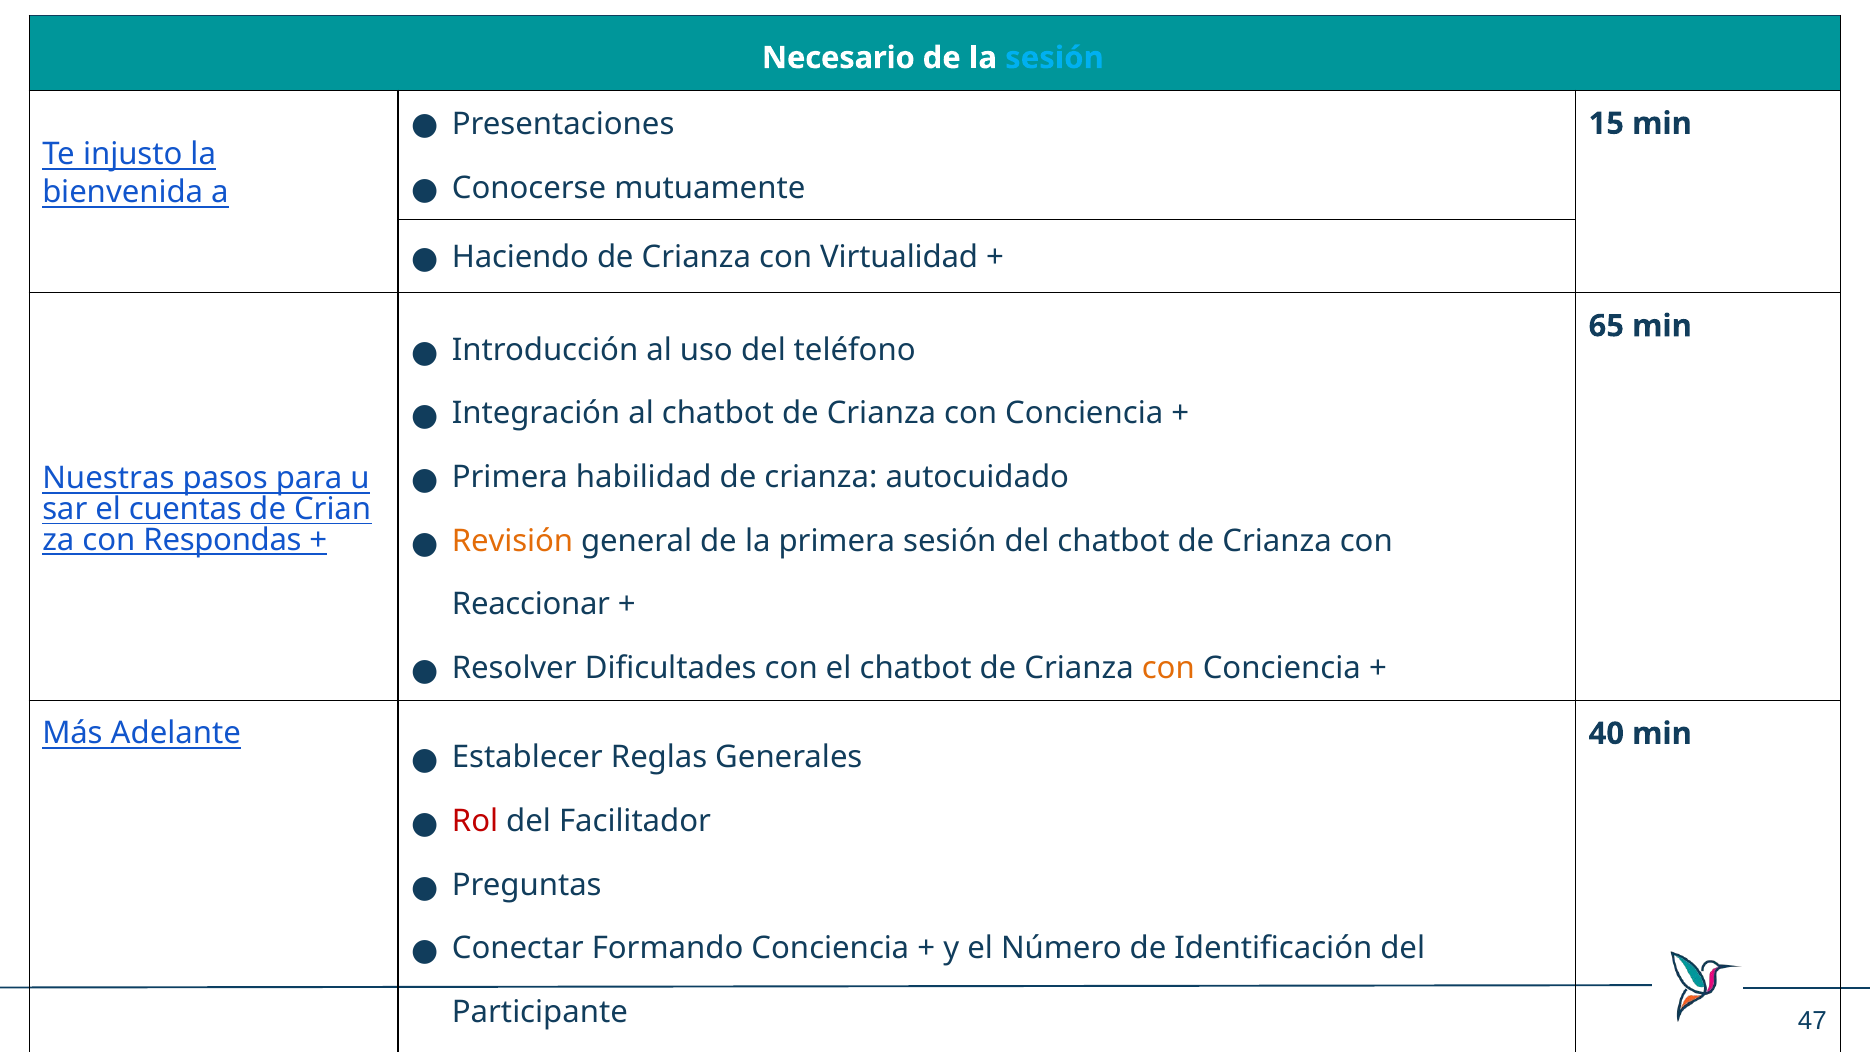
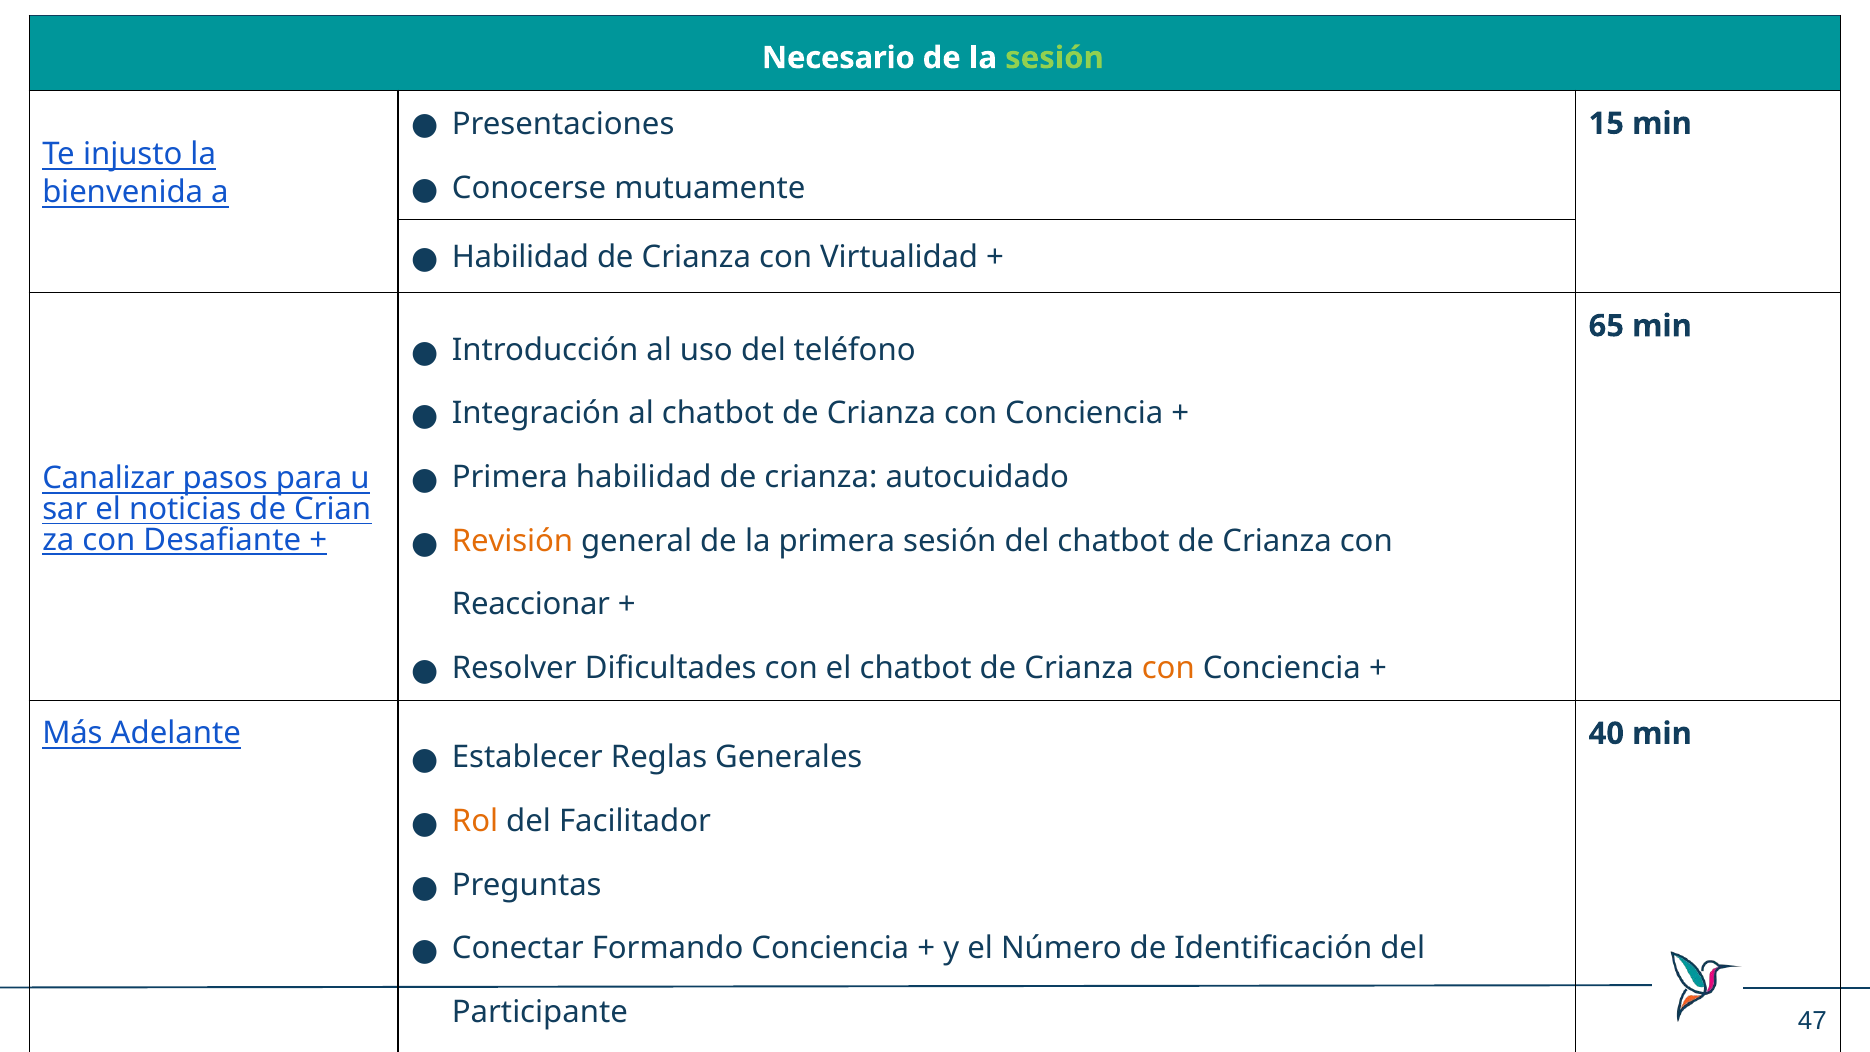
sesión at (1054, 58) colour: light blue -> light green
Haciendo at (520, 257): Haciendo -> Habilidad
Nuestras: Nuestras -> Canalizar
cuentas: cuentas -> noticias
Respondas: Respondas -> Desafiante
Rol colour: red -> orange
